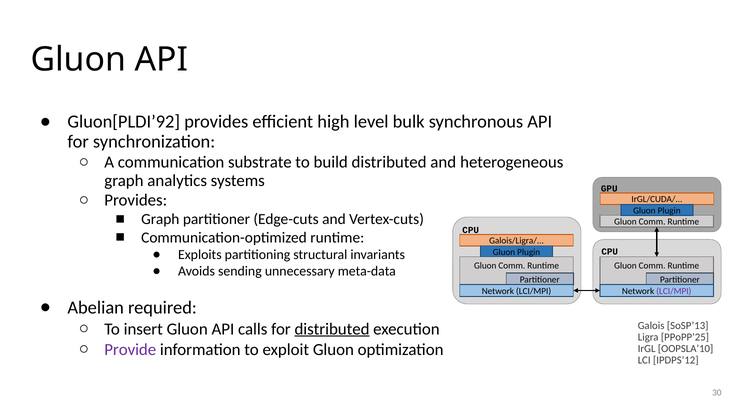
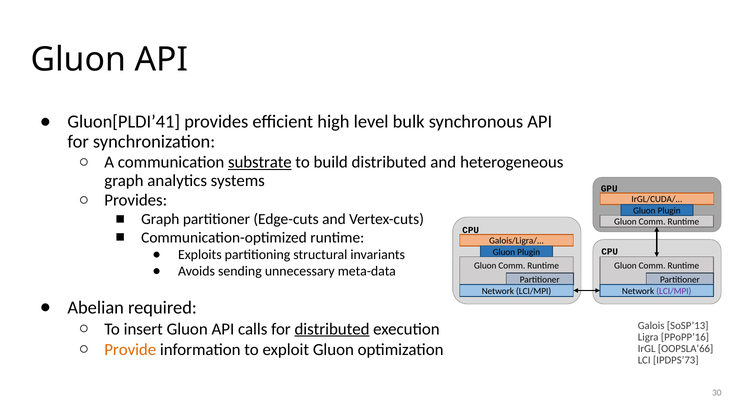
Gluon[PLDI’92: Gluon[PLDI’92 -> Gluon[PLDI’41
substrate underline: none -> present
PPoPP’25: PPoPP’25 -> PPoPP’16
Provide colour: purple -> orange
OOPSLA’10: OOPSLA’10 -> OOPSLA’66
IPDPS’12: IPDPS’12 -> IPDPS’73
